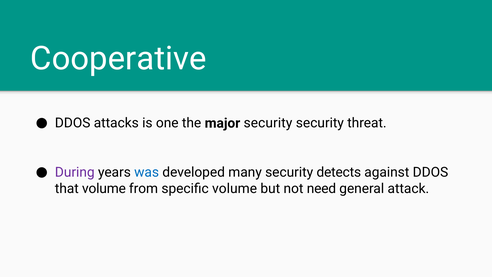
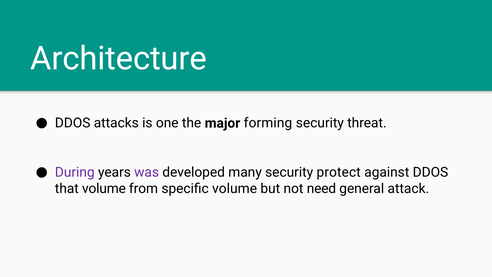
Cooperative: Cooperative -> Architecture
major security: security -> forming
was colour: blue -> purple
detects: detects -> protect
